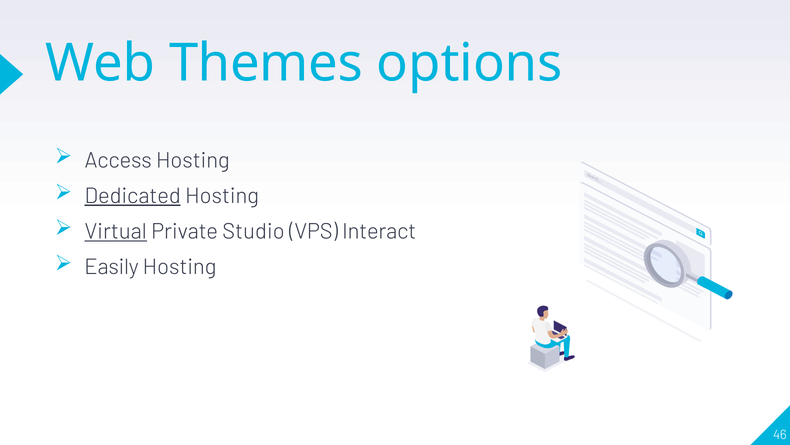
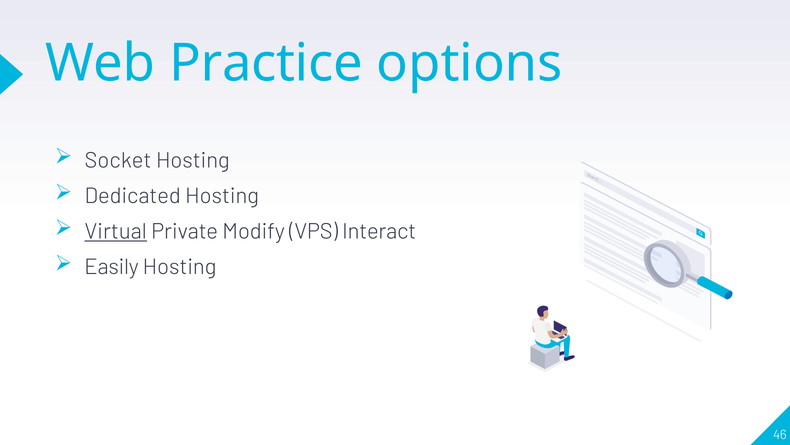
Themes: Themes -> Practice
Access: Access -> Socket
Dedicated underline: present -> none
Studio: Studio -> Modify
